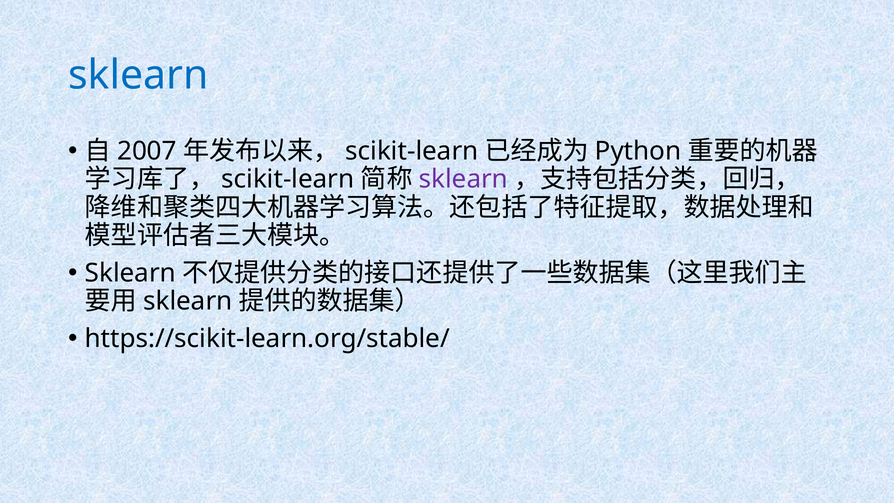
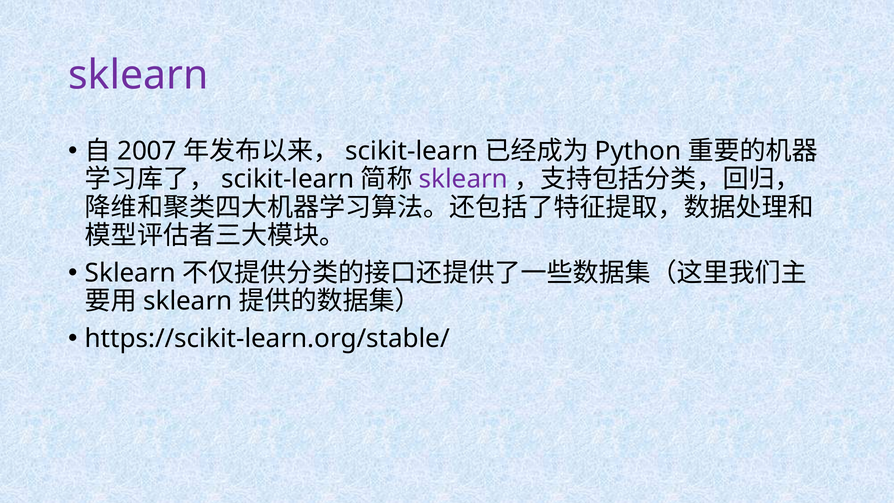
sklearn at (138, 75) colour: blue -> purple
